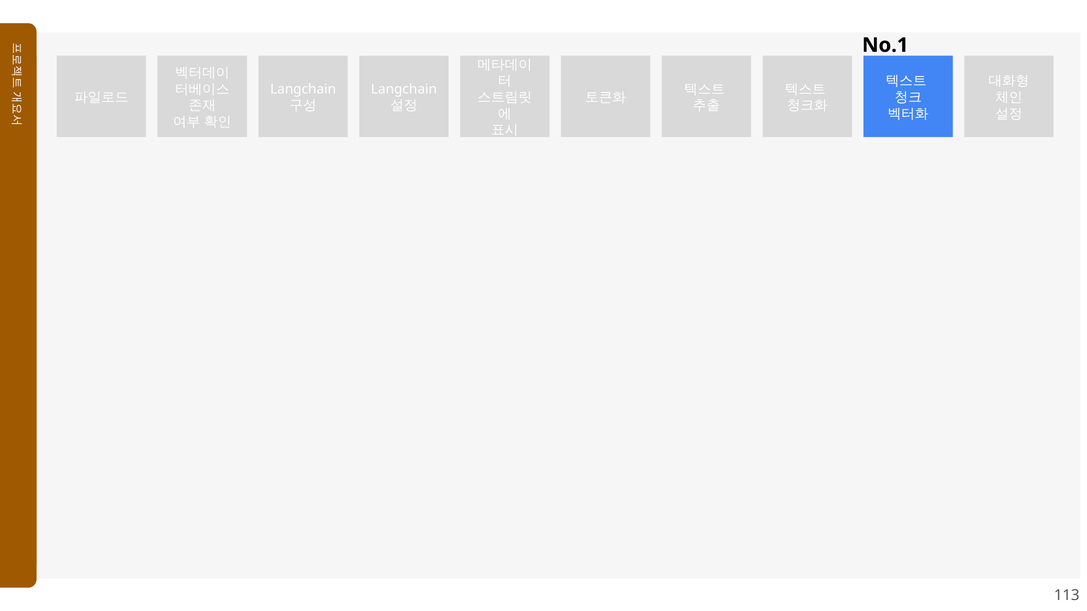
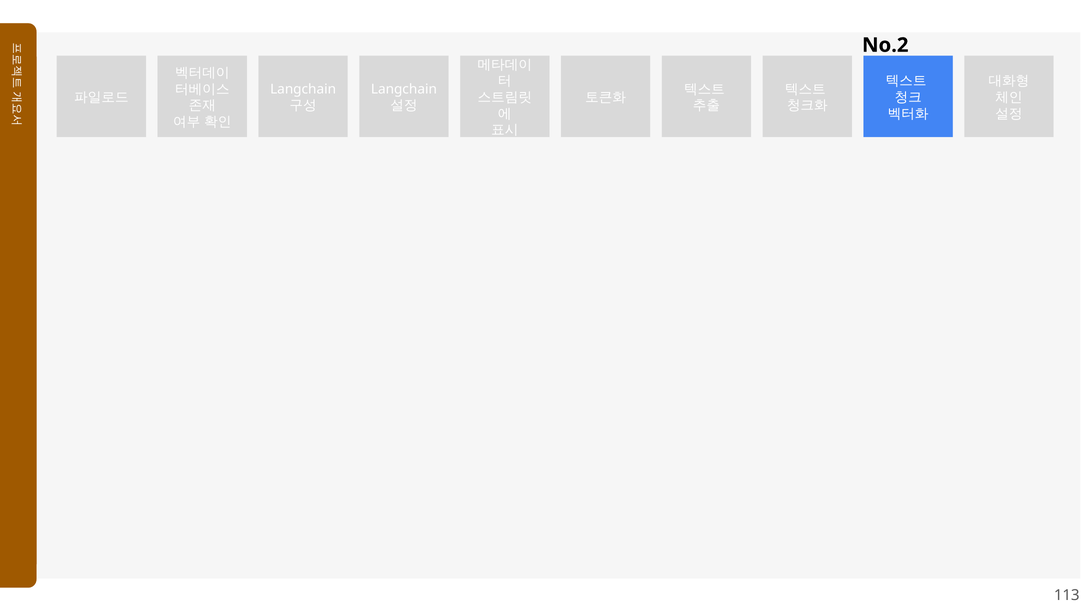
No.1: No.1 -> No.2
